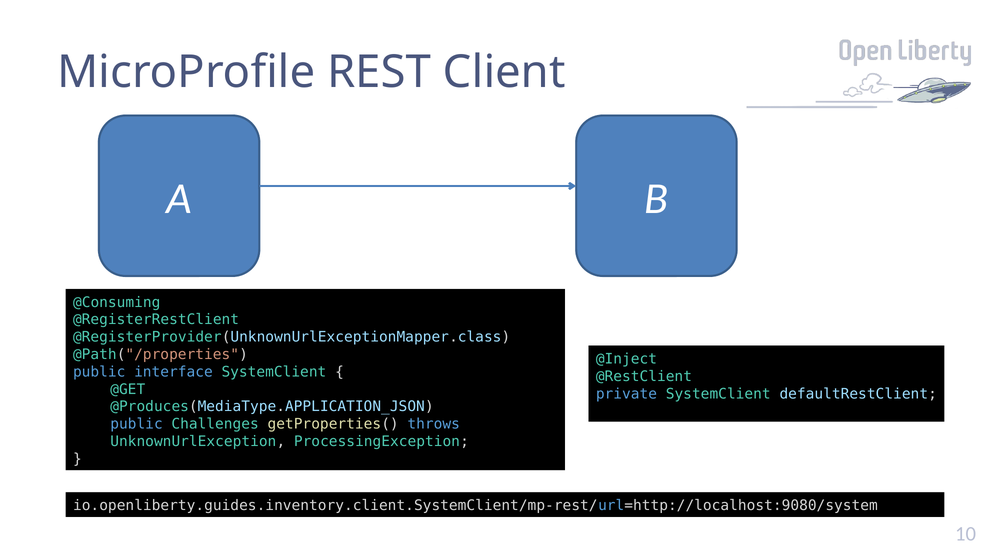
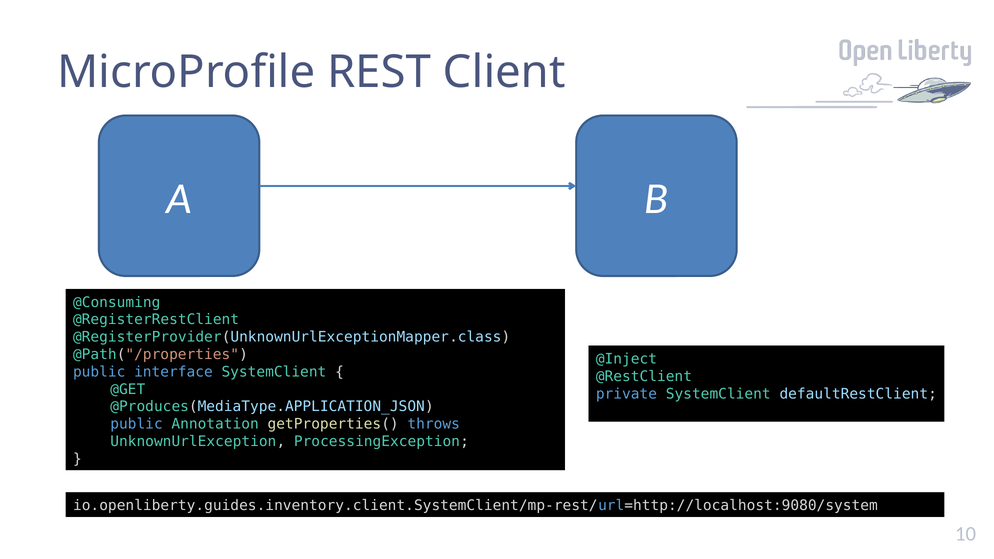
Challenges: Challenges -> Annotation
